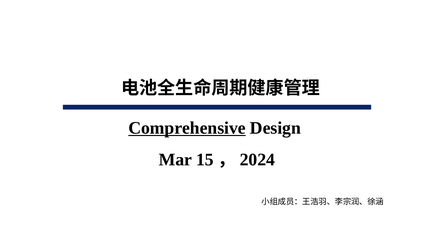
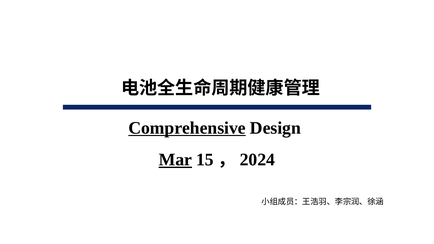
Mar underline: none -> present
